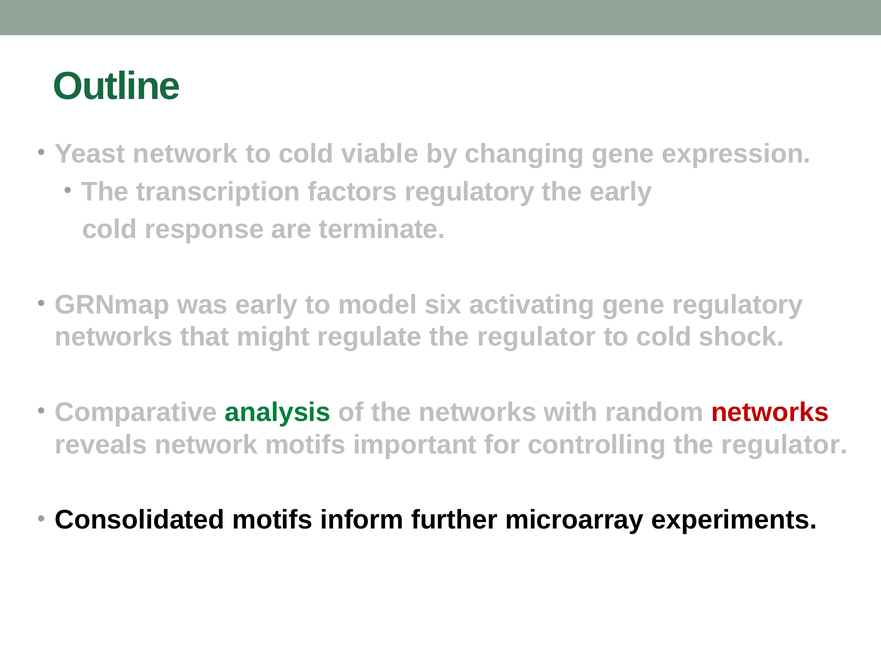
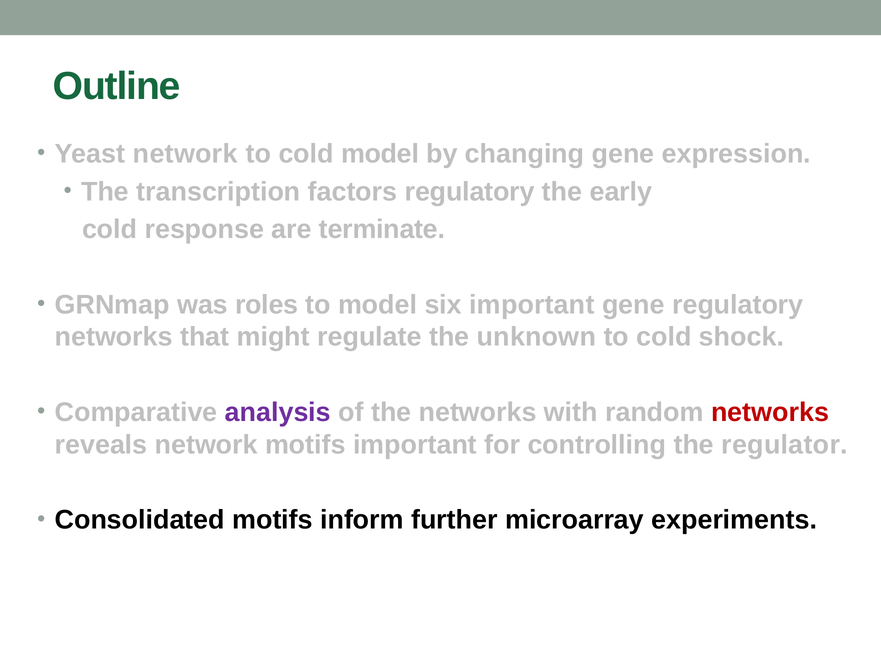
cold viable: viable -> model
was early: early -> roles
six activating: activating -> important
regulate the regulator: regulator -> unknown
analysis colour: green -> purple
